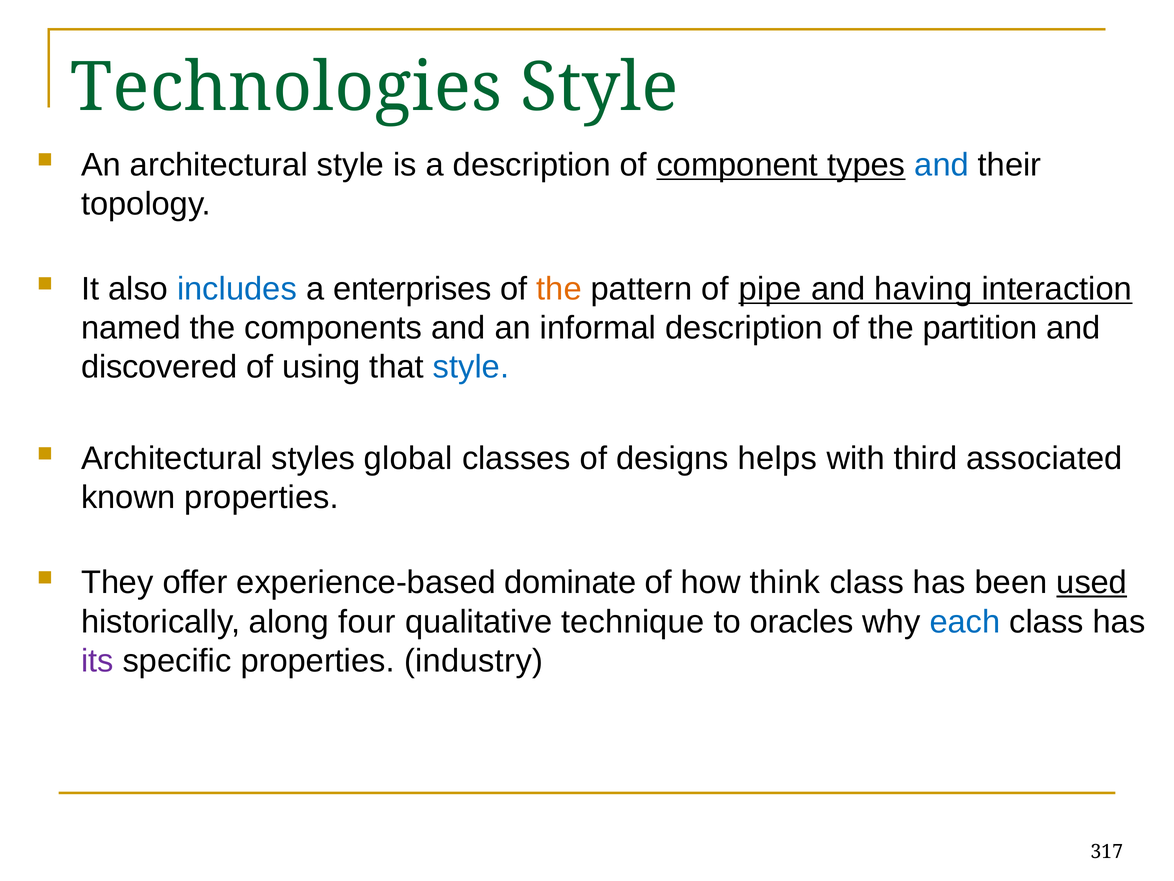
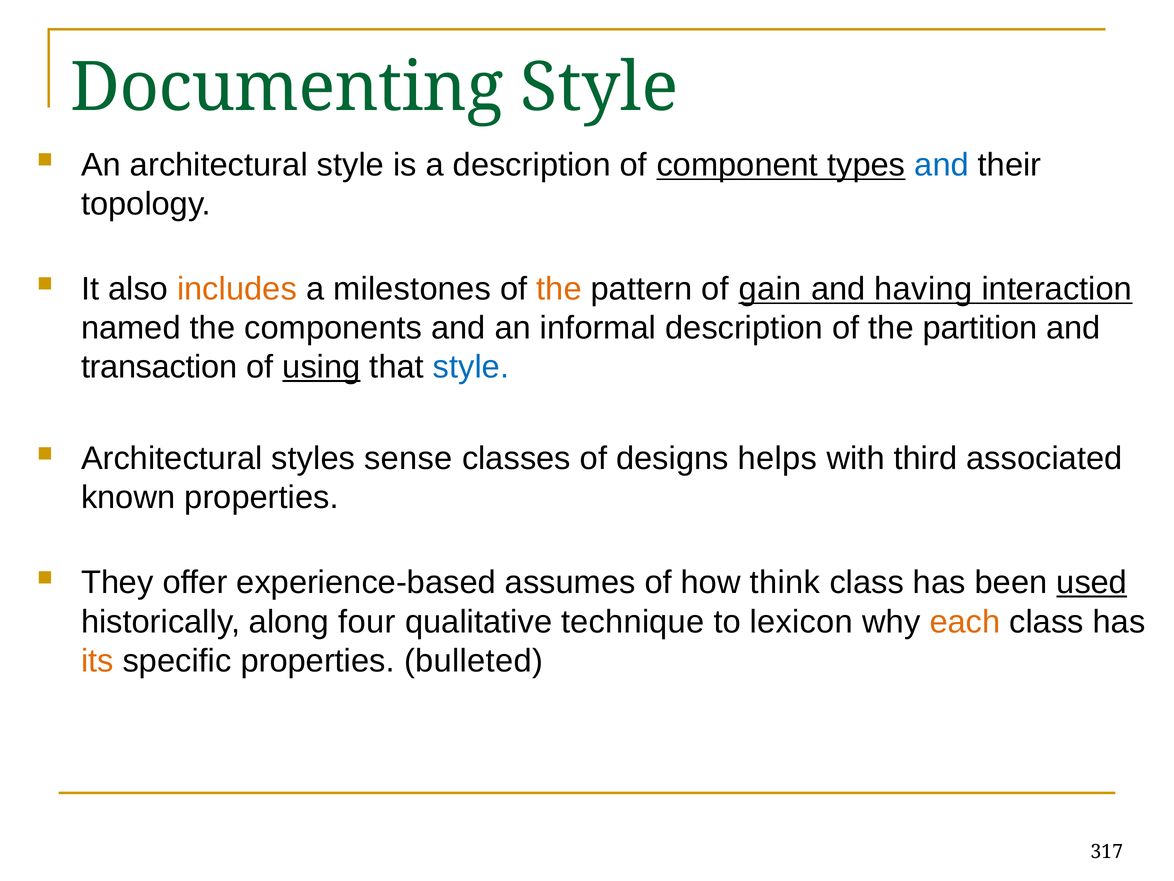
Technologies: Technologies -> Documenting
includes colour: blue -> orange
enterprises: enterprises -> milestones
pipe: pipe -> gain
discovered: discovered -> transaction
using underline: none -> present
global: global -> sense
dominate: dominate -> assumes
oracles: oracles -> lexicon
each colour: blue -> orange
its colour: purple -> orange
industry: industry -> bulleted
